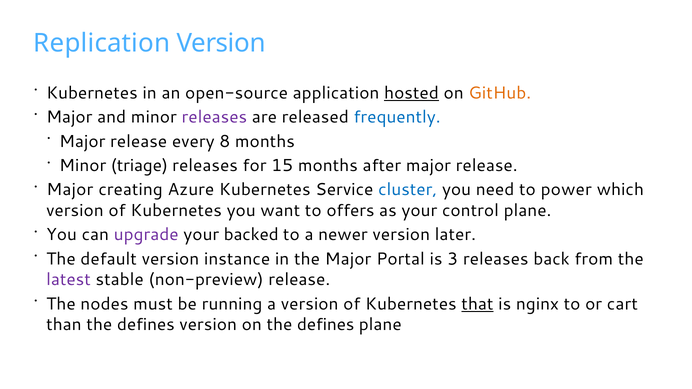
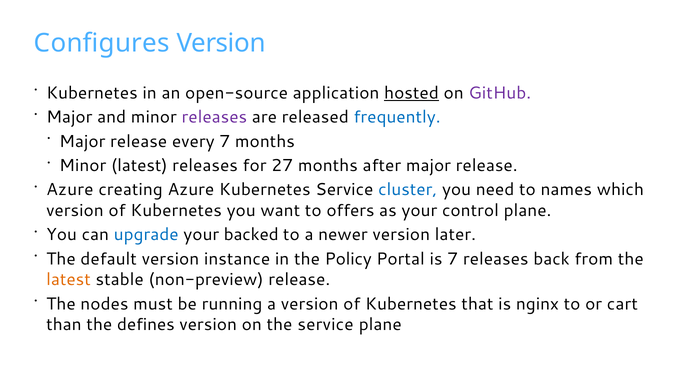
Replication: Replication -> Configures
GitHub colour: orange -> purple
every 8: 8 -> 7
Minor triage: triage -> latest
15: 15 -> 27
Major at (70, 190): Major -> Azure
power: power -> names
upgrade colour: purple -> blue
the Major: Major -> Policy
is 3: 3 -> 7
latest at (68, 280) colour: purple -> orange
that underline: present -> none
on the defines: defines -> service
